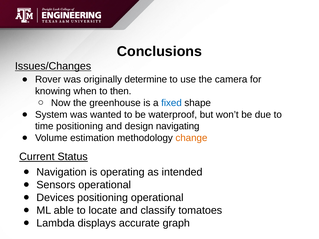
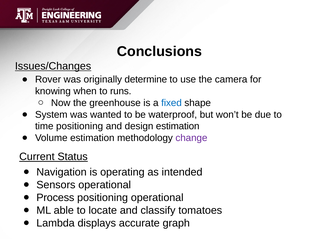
then: then -> runs
design navigating: navigating -> estimation
change colour: orange -> purple
Devices: Devices -> Process
